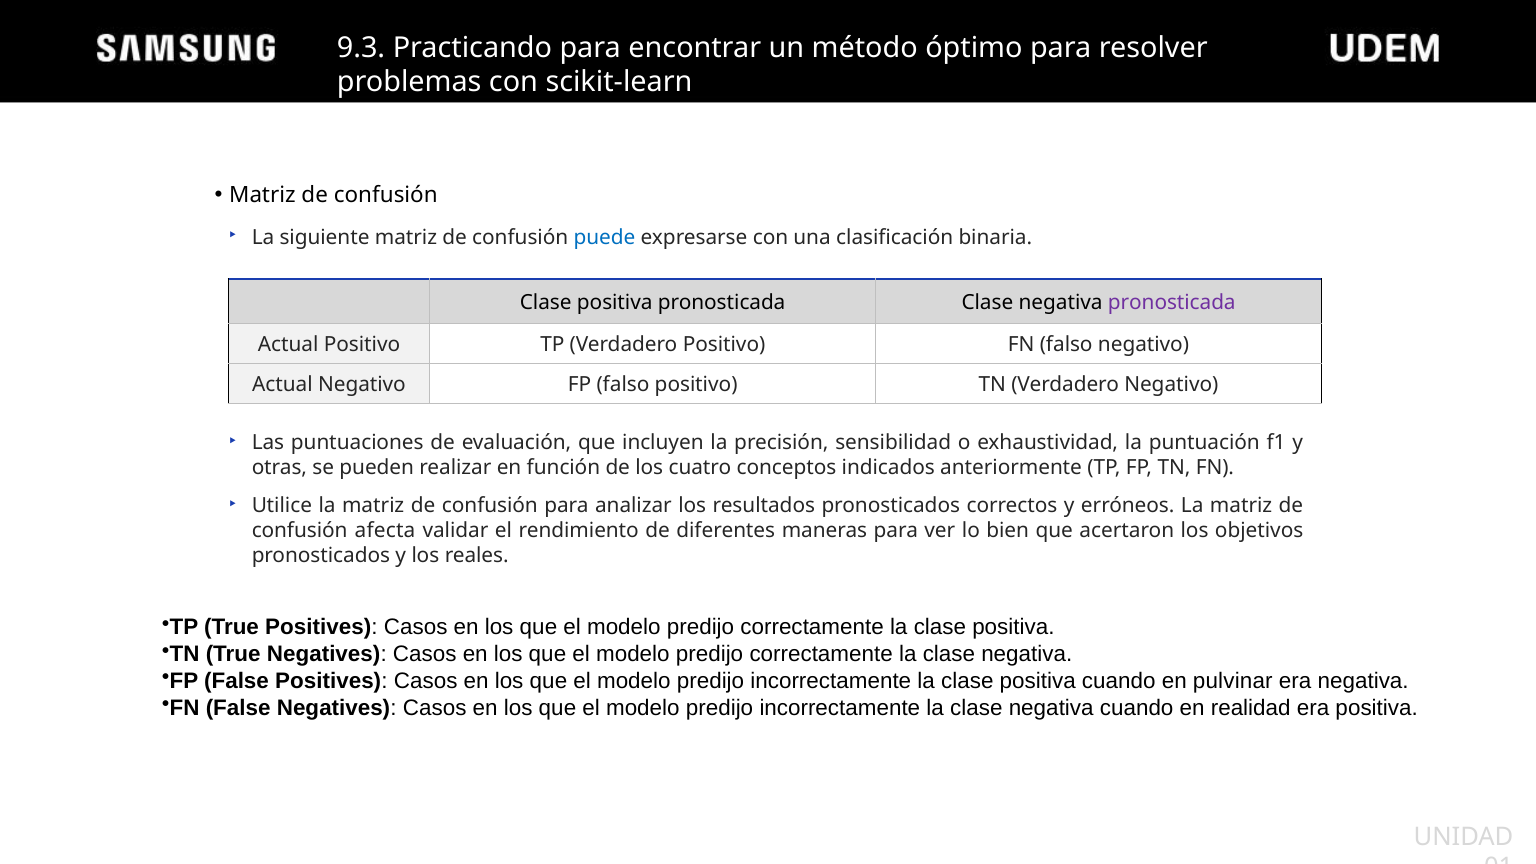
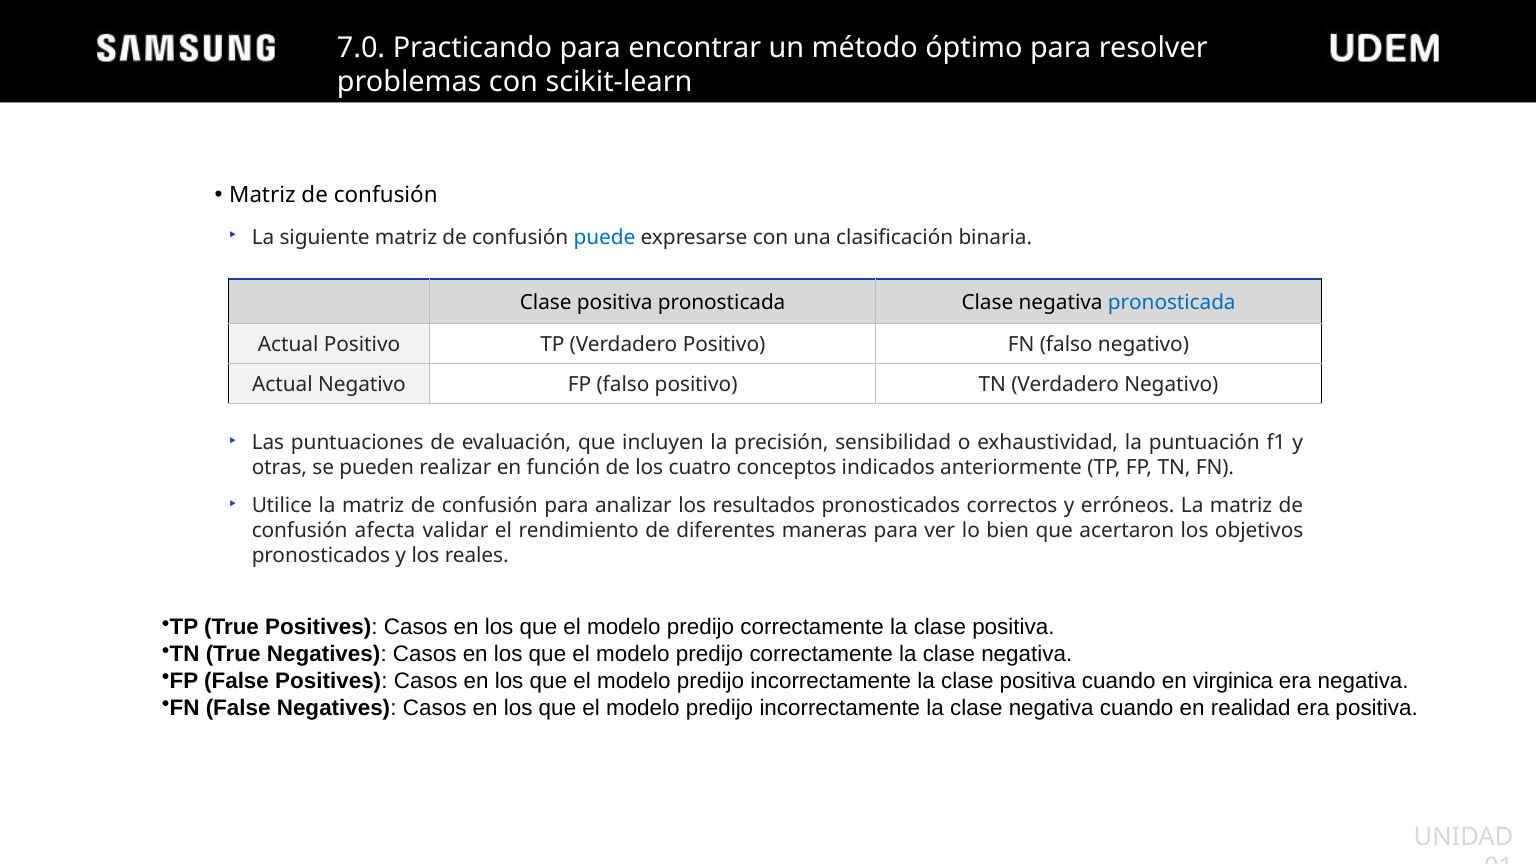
9.3: 9.3 -> 7.0
pronosticada at (1172, 302) colour: purple -> blue
pulvinar: pulvinar -> virginica
